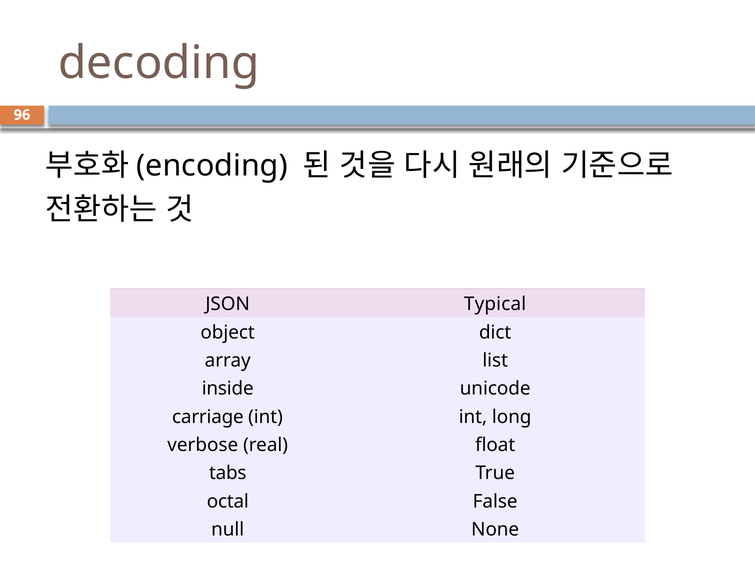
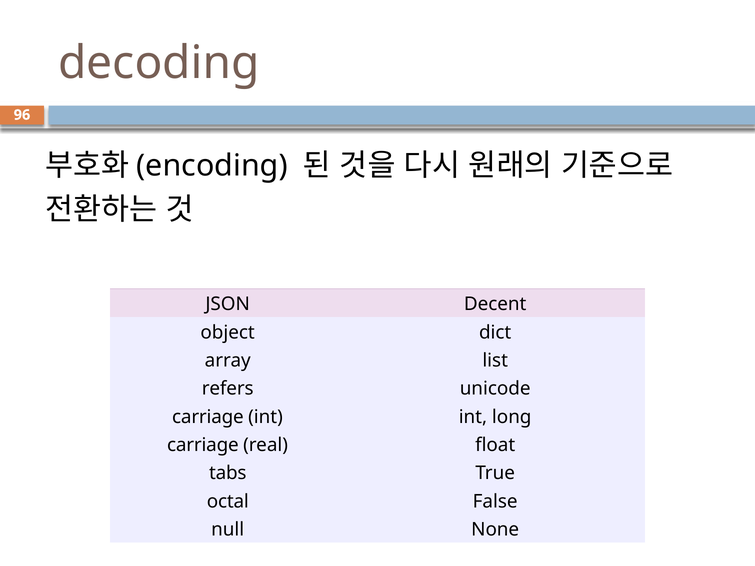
Typical: Typical -> Decent
inside: inside -> refers
verbose at (203, 445): verbose -> carriage
